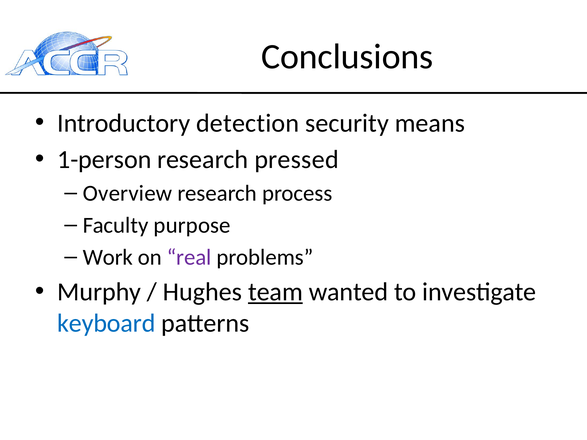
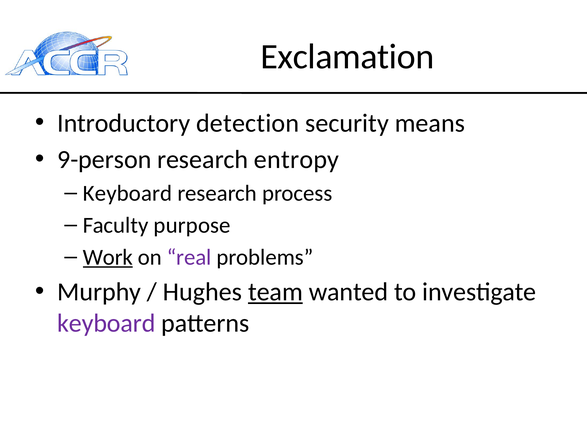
Conclusions: Conclusions -> Exclamation
1-person: 1-person -> 9-person
pressed: pressed -> entropy
Overview at (128, 193): Overview -> Keyboard
Work underline: none -> present
keyboard at (106, 323) colour: blue -> purple
